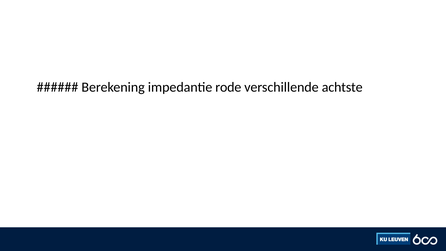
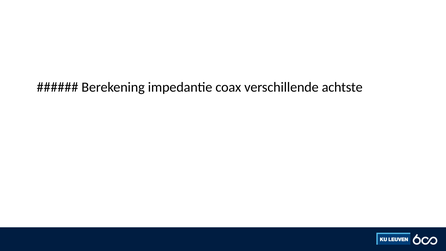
rode: rode -> coax
